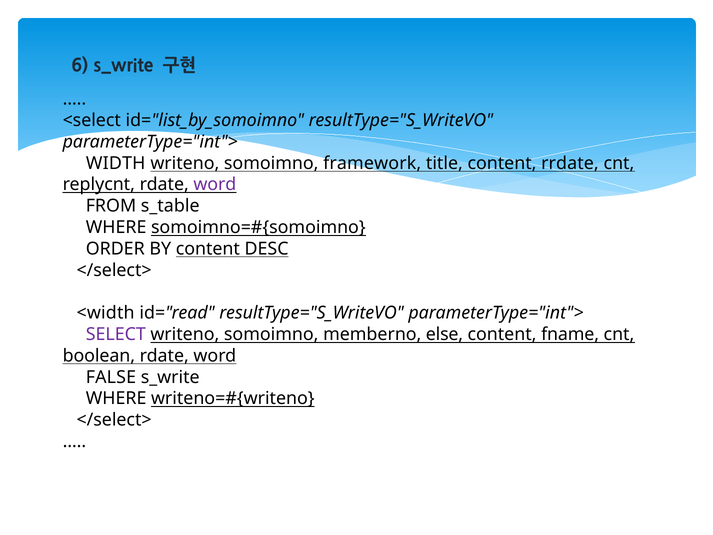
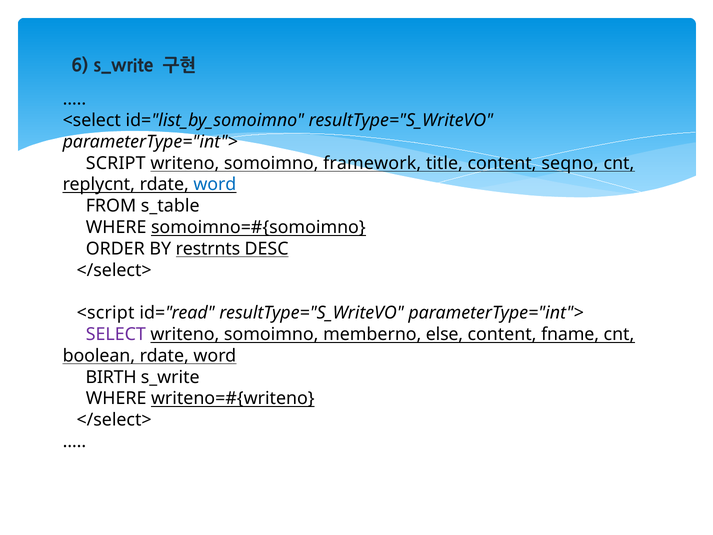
WIDTH: WIDTH -> SCRIPT
rrdate: rrdate -> seqno
word at (215, 184) colour: purple -> blue
BY content: content -> restrnts
<width: <width -> <script
FALSE: FALSE -> BIRTH
